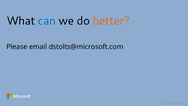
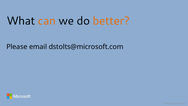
can colour: blue -> orange
